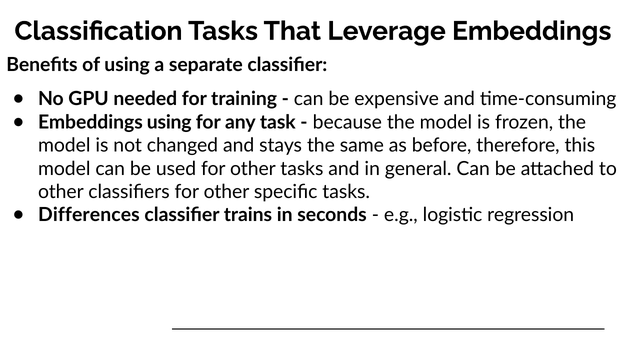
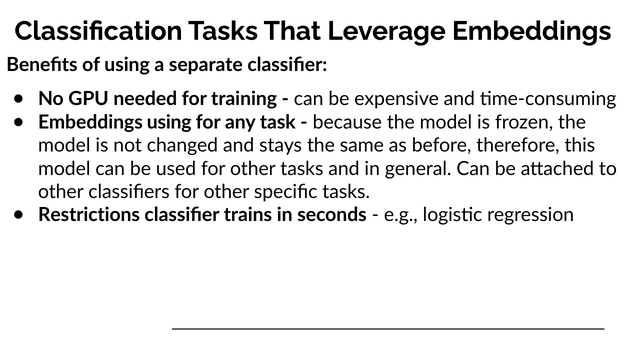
Differences: Differences -> Restrictions
